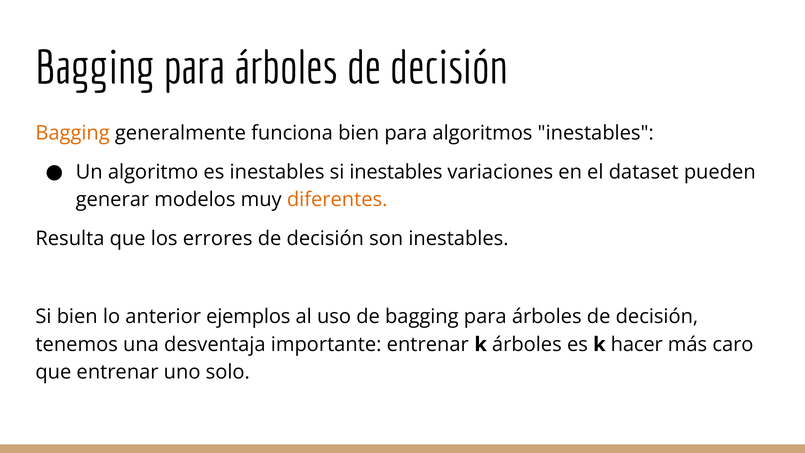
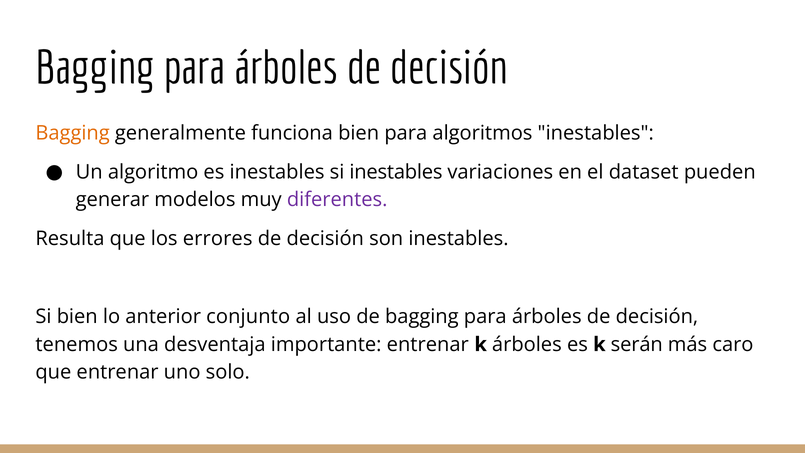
diferentes colour: orange -> purple
ejemplos: ejemplos -> conjunto
hacer: hacer -> serán
